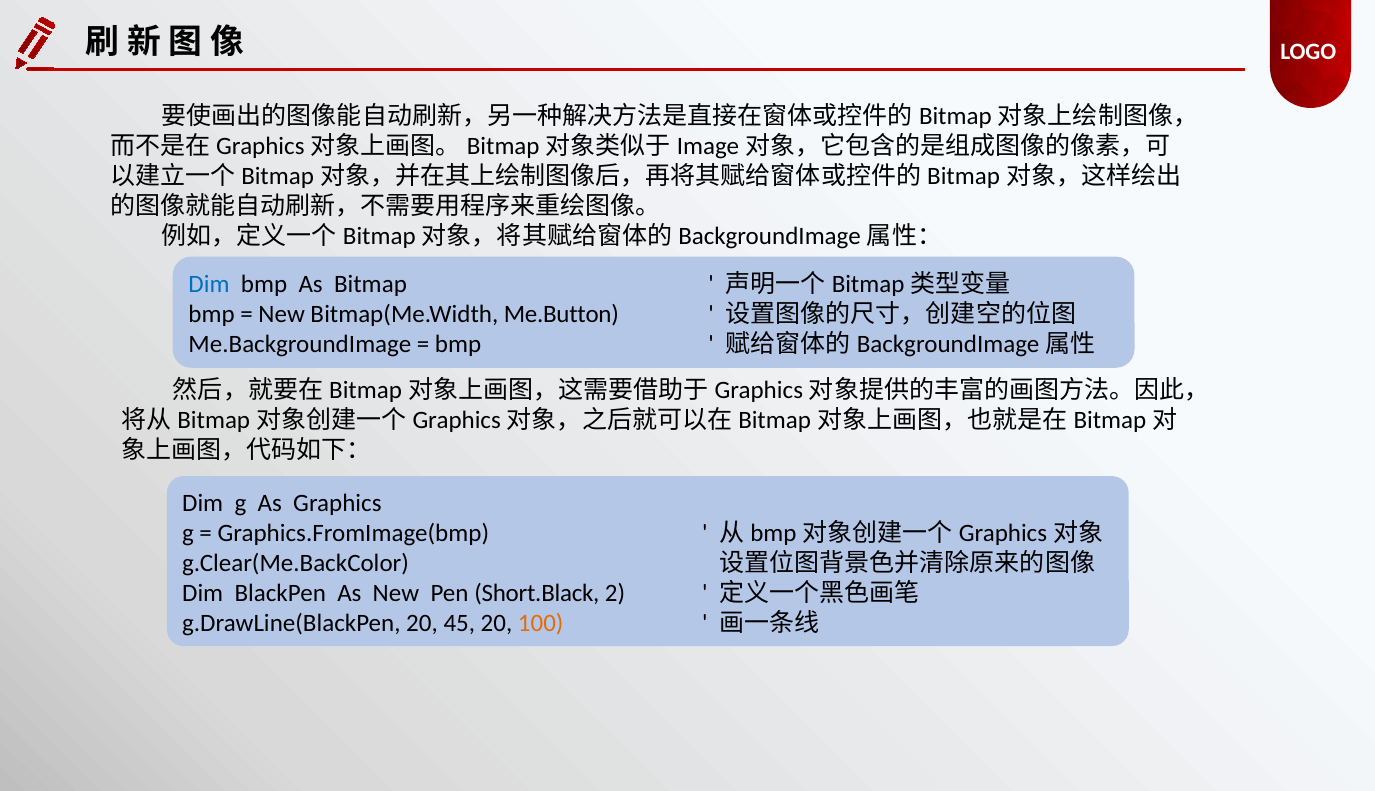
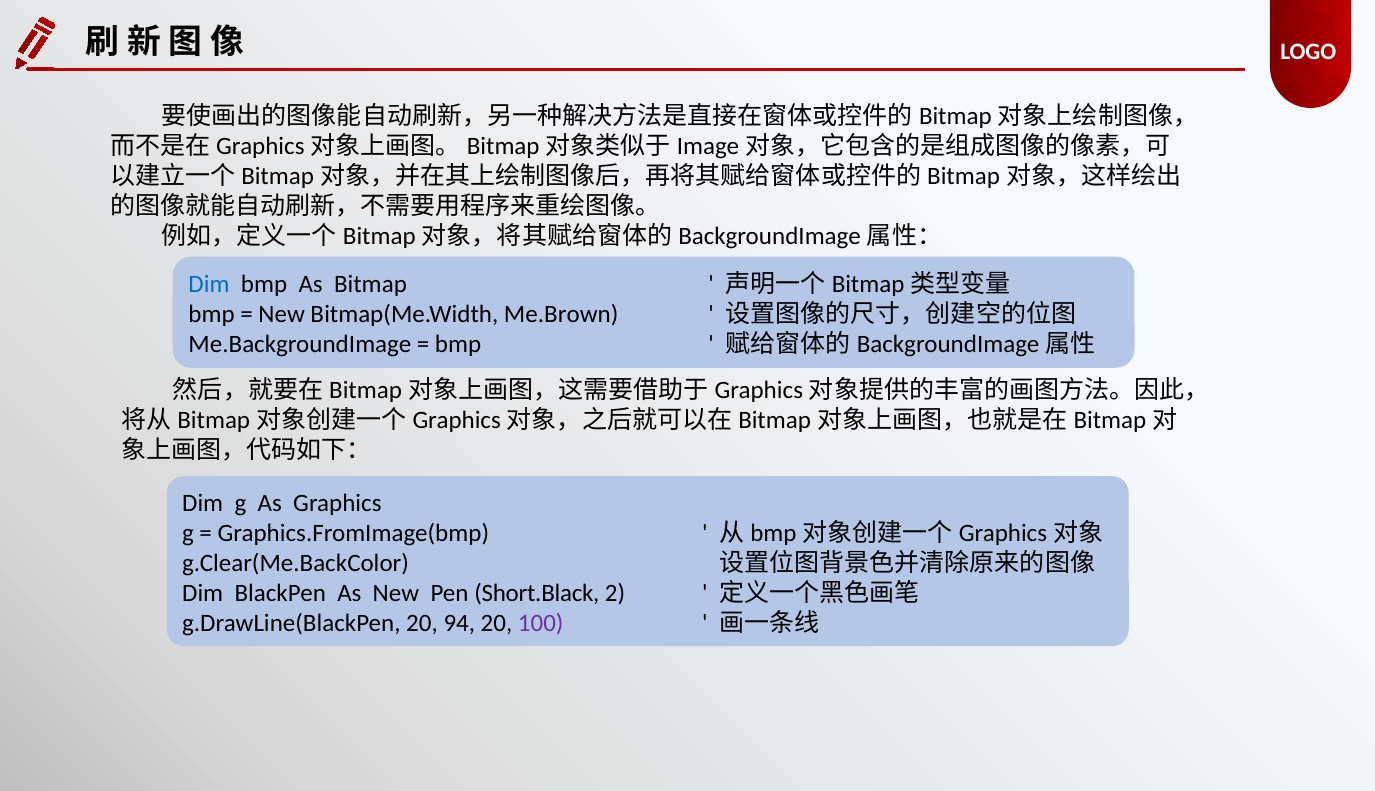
Me.Button: Me.Button -> Me.Brown
45: 45 -> 94
100 colour: orange -> purple
